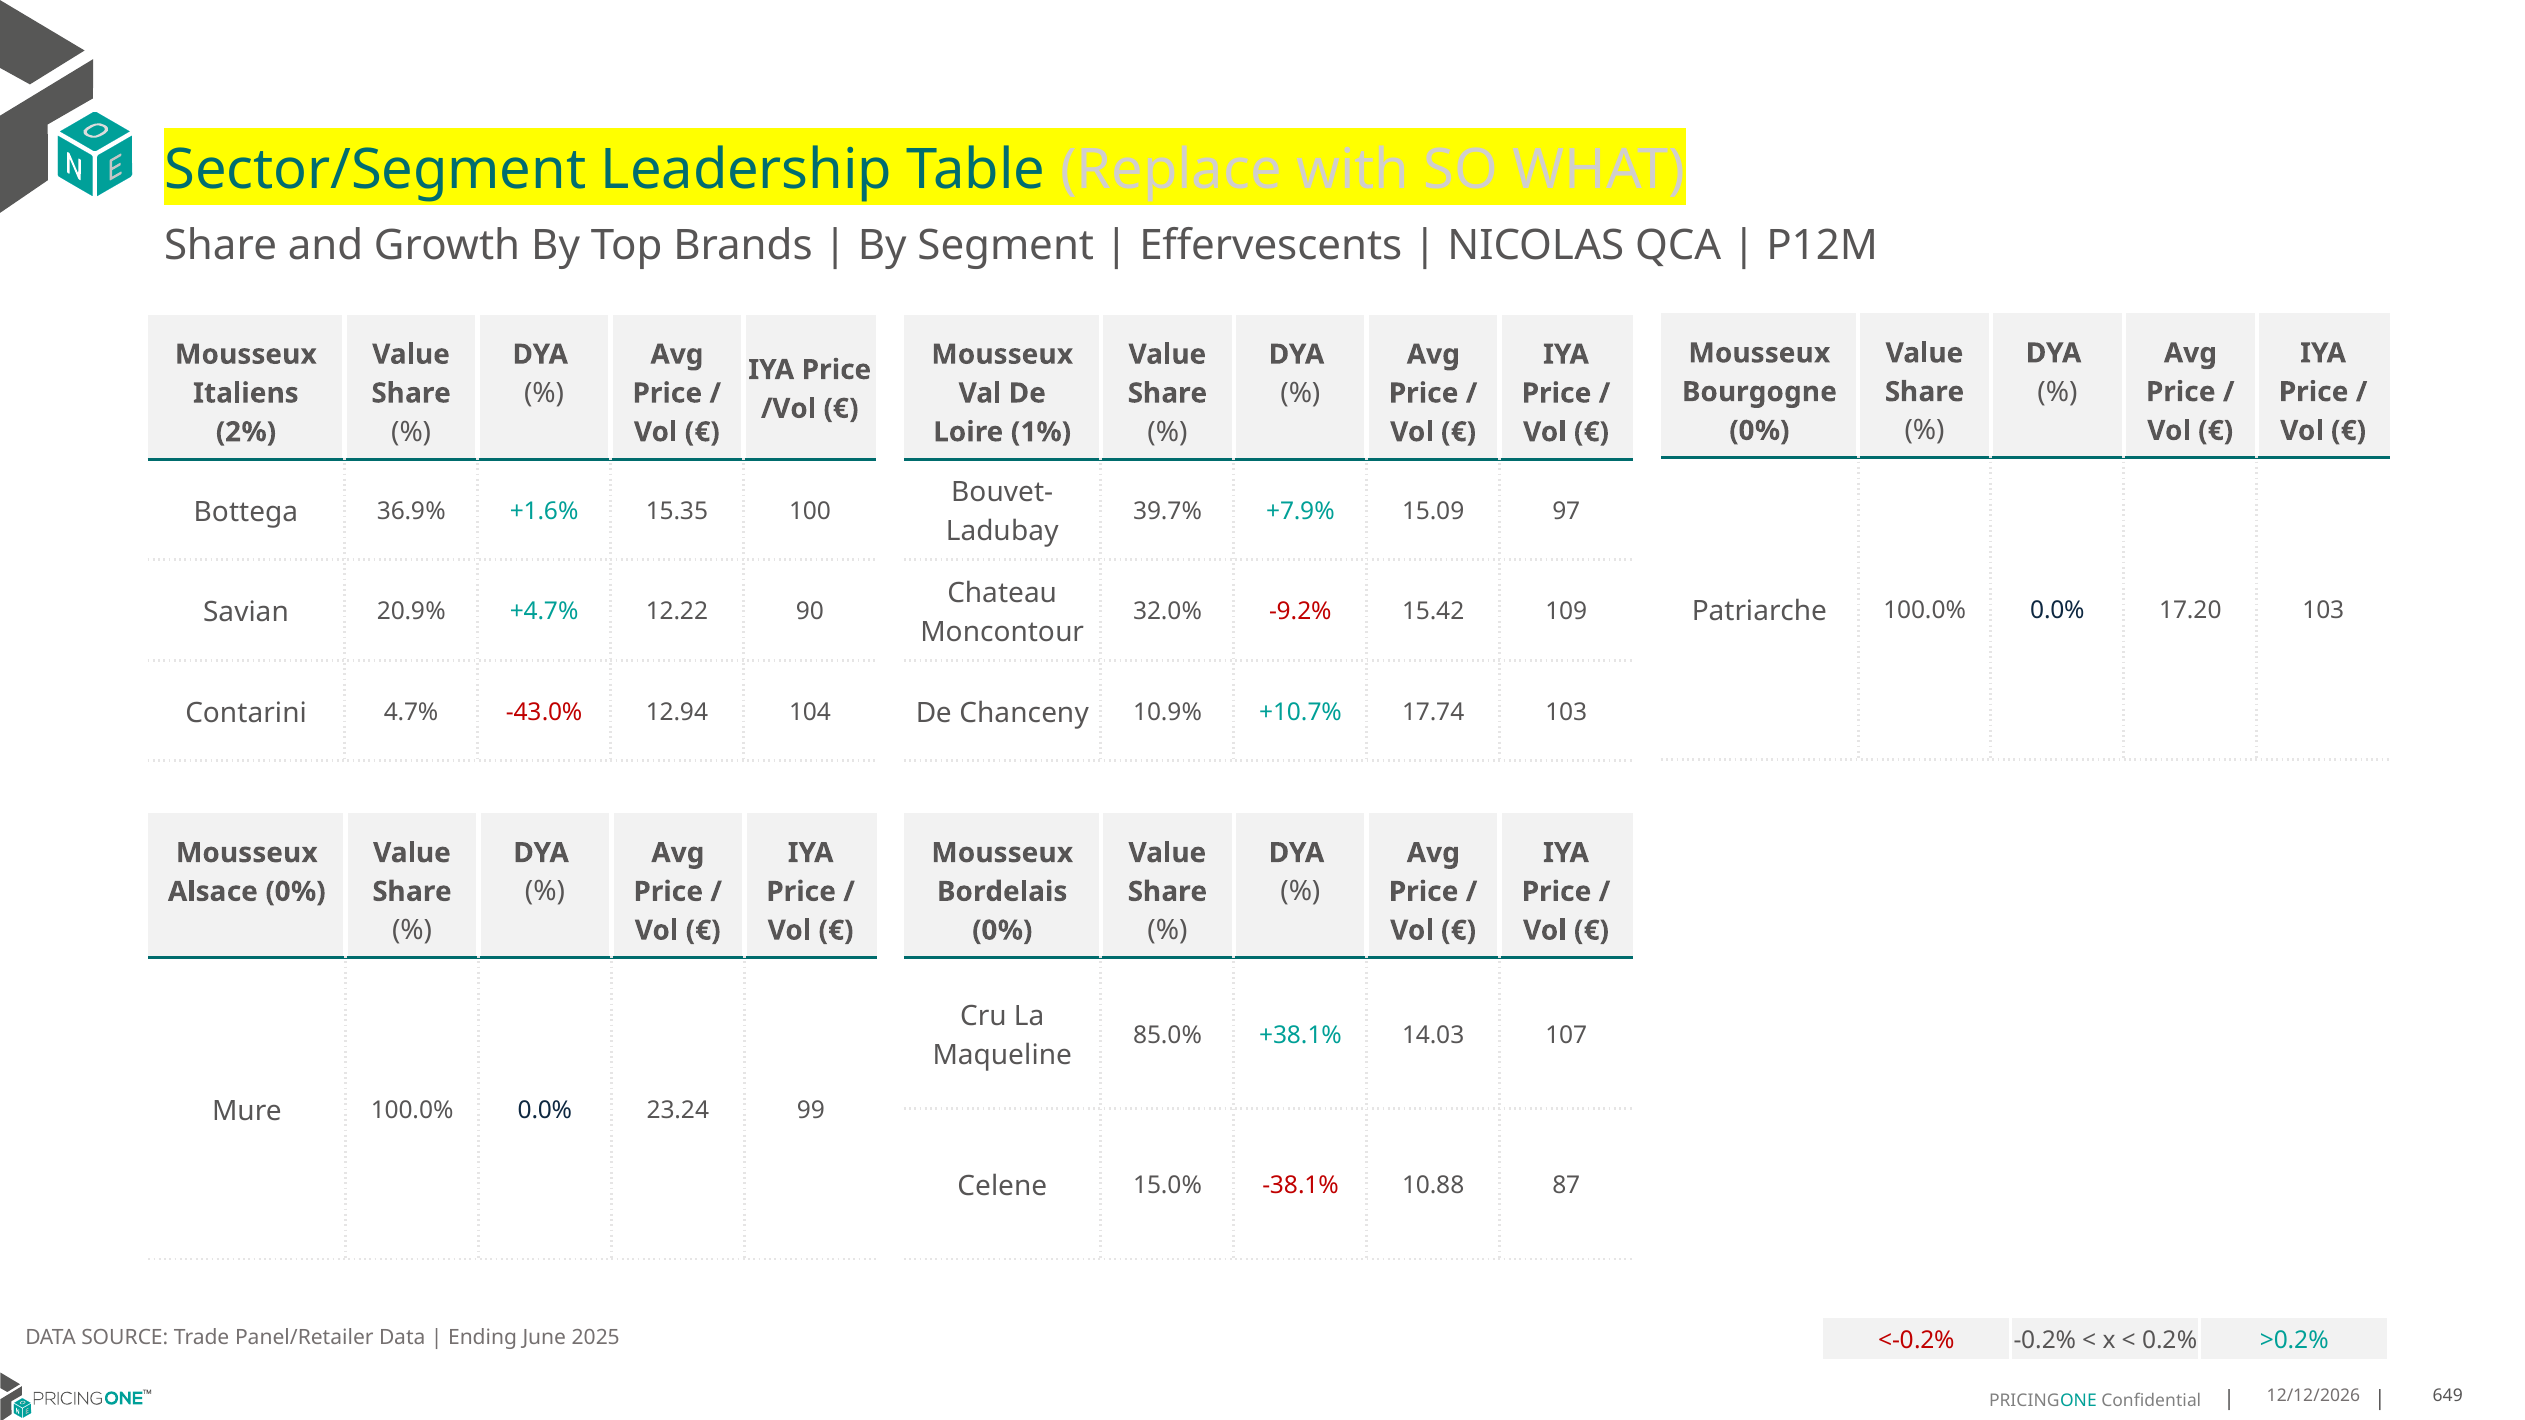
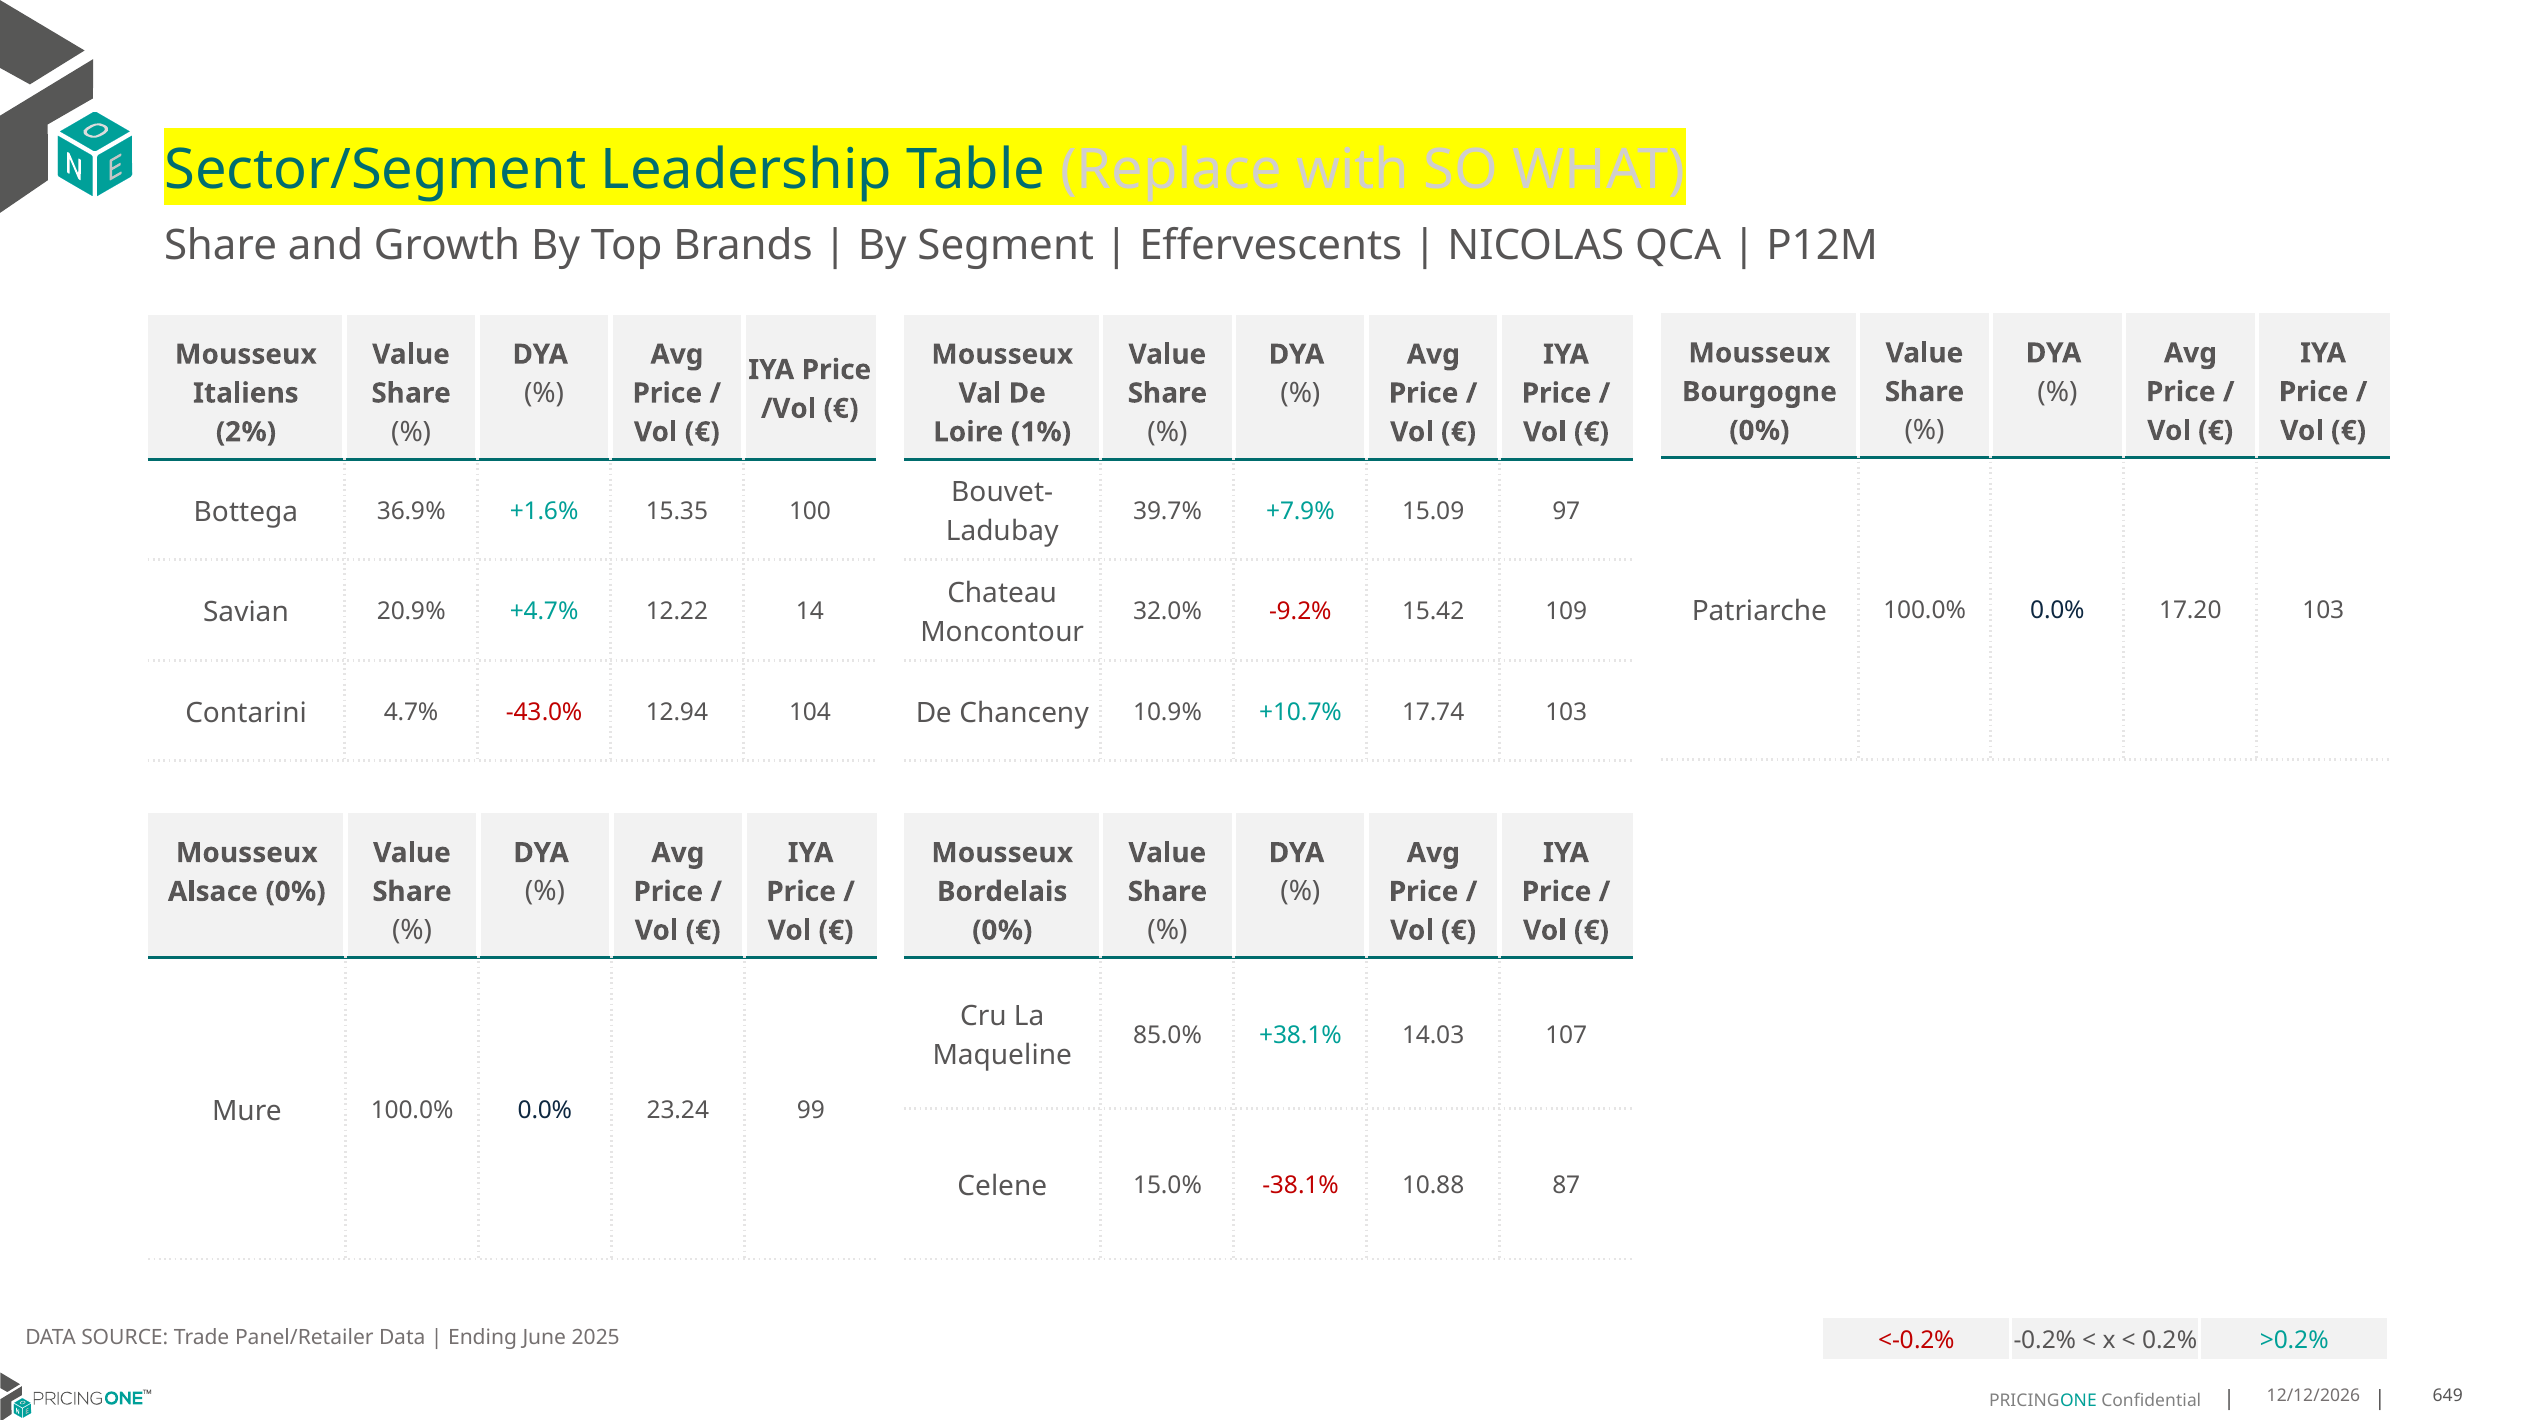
90: 90 -> 14
